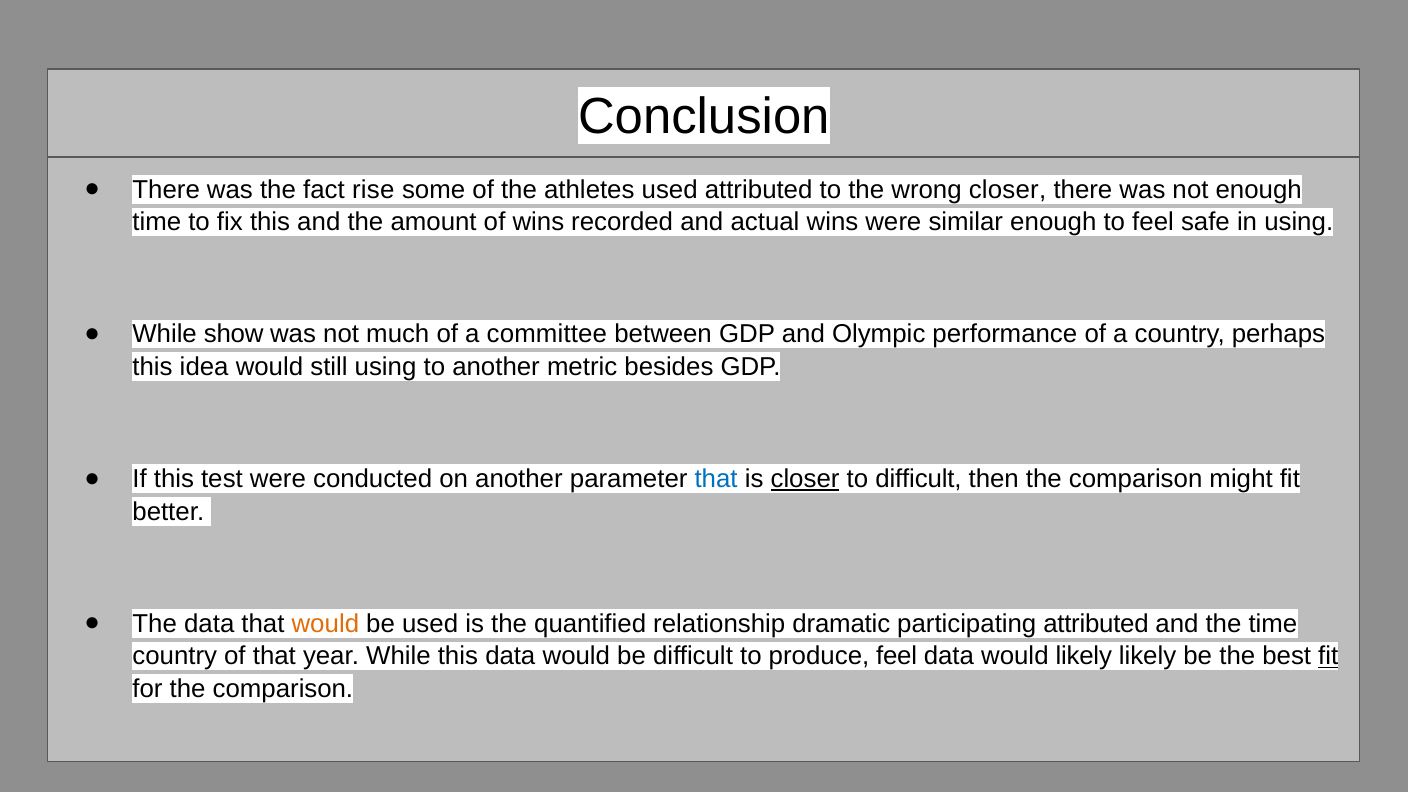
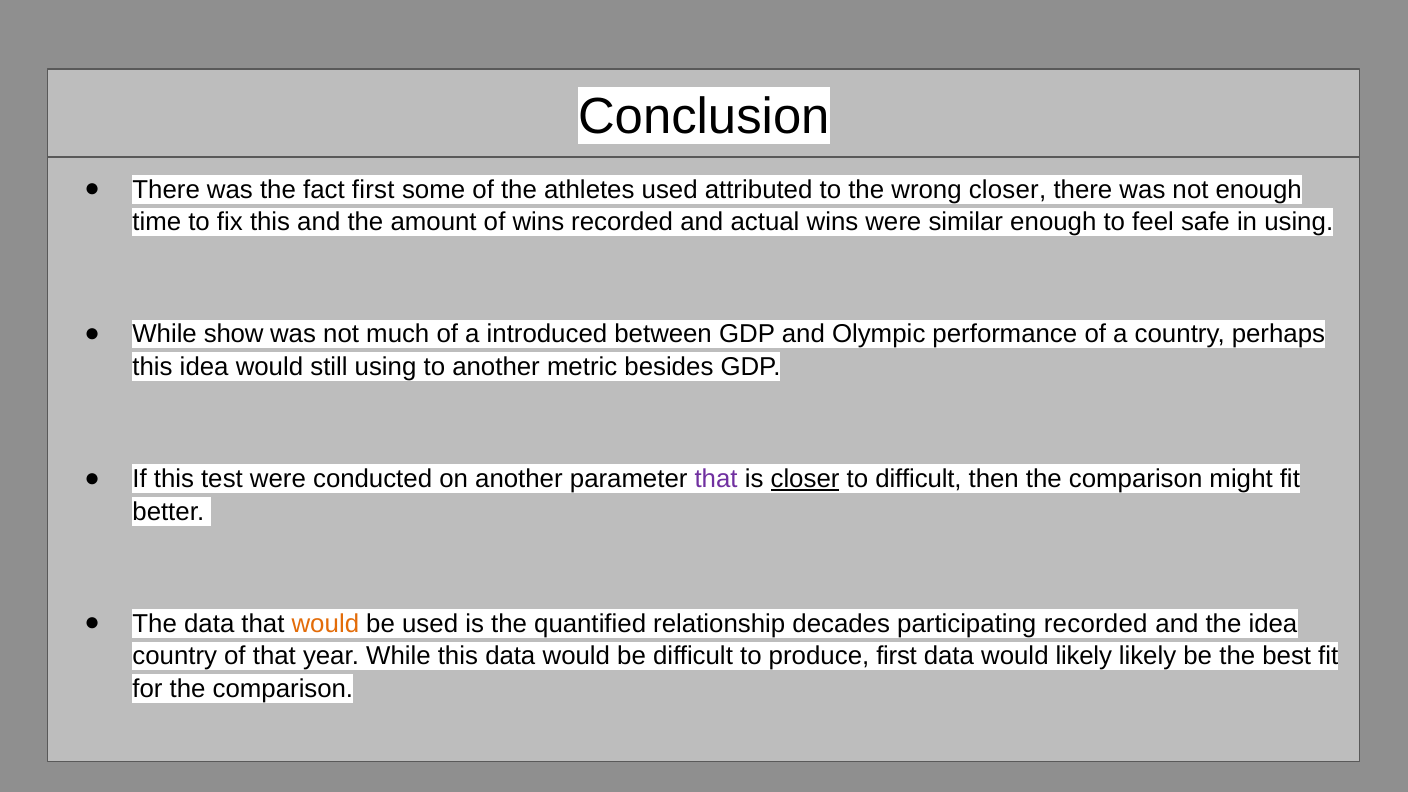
fact rise: rise -> first
committee: committee -> introduced
that at (716, 479) colour: blue -> purple
dramatic: dramatic -> decades
participating attributed: attributed -> recorded
the time: time -> idea
produce feel: feel -> first
fit at (1328, 656) underline: present -> none
